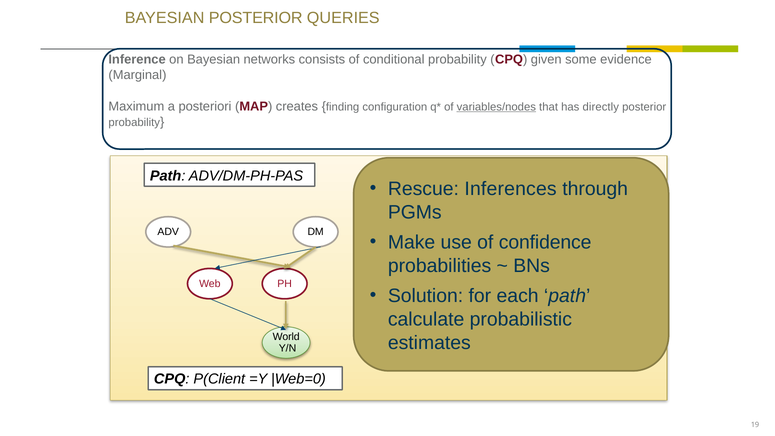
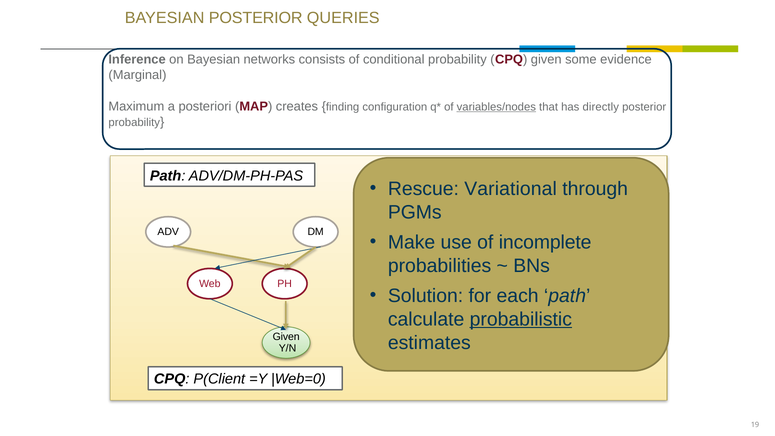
Inferences: Inferences -> Variational
confidence: confidence -> incomplete
probabilistic underline: none -> present
World at (286, 337): World -> Given
